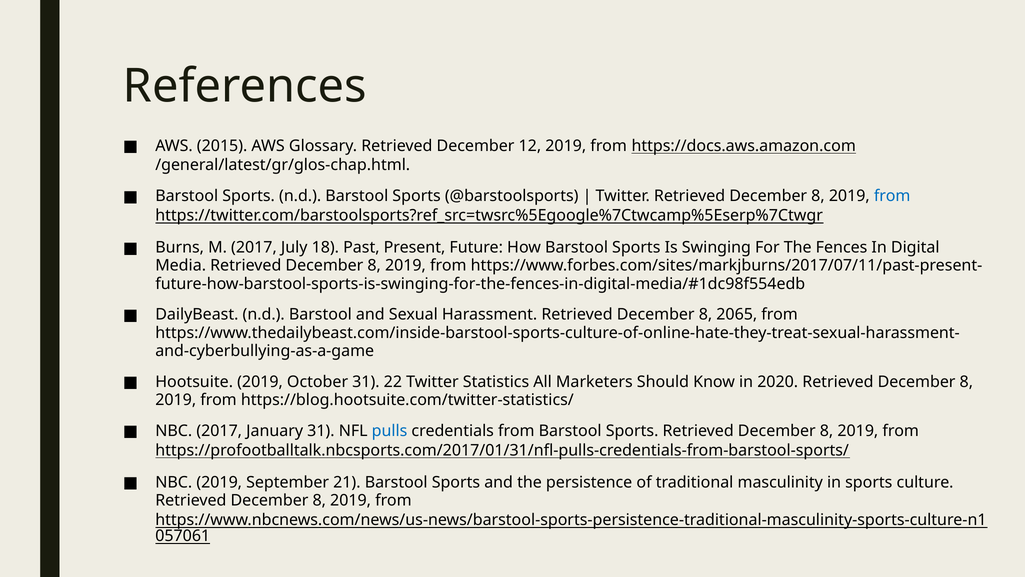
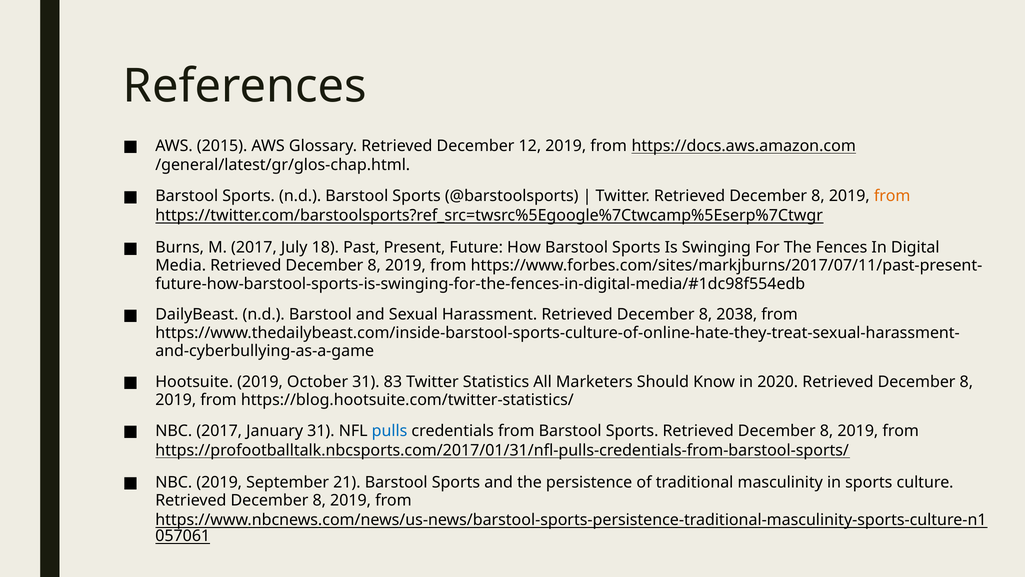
from at (892, 196) colour: blue -> orange
2065: 2065 -> 2038
22: 22 -> 83
